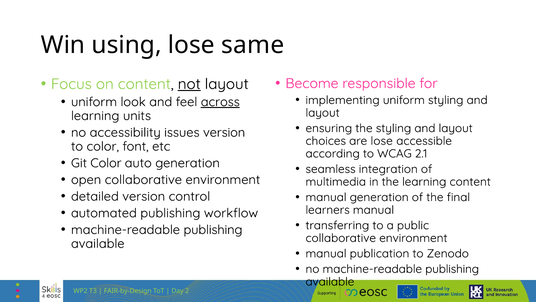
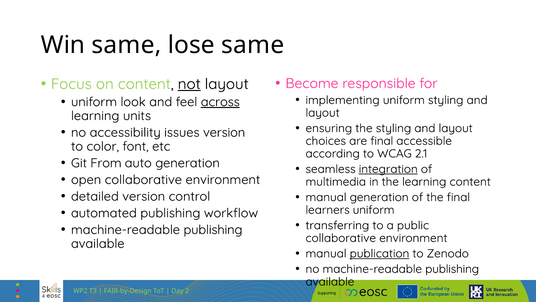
Win using: using -> same
are lose: lose -> final
Git Color: Color -> From
integration underline: none -> present
learners manual: manual -> uniform
publication underline: none -> present
